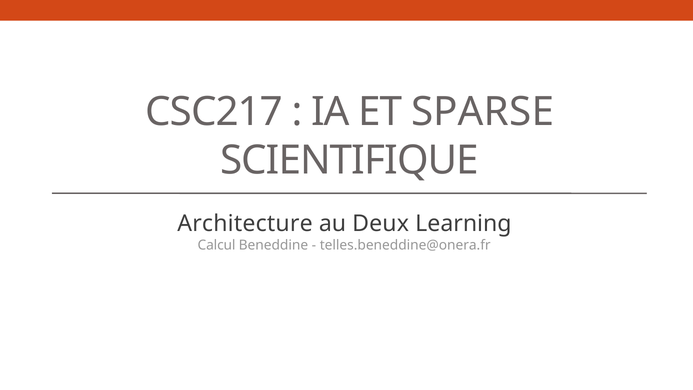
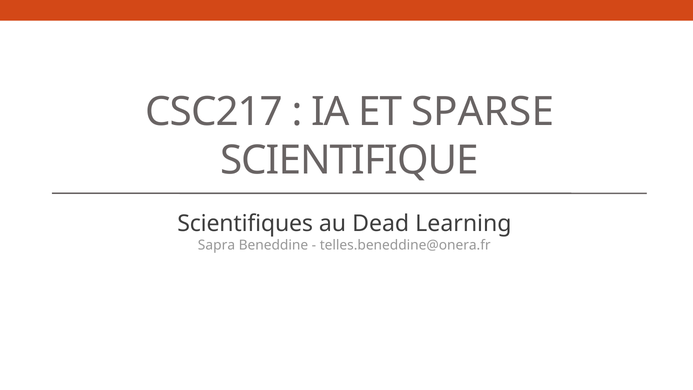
Architecture: Architecture -> Scientifiques
Deux: Deux -> Dead
Calcul: Calcul -> Sapra
